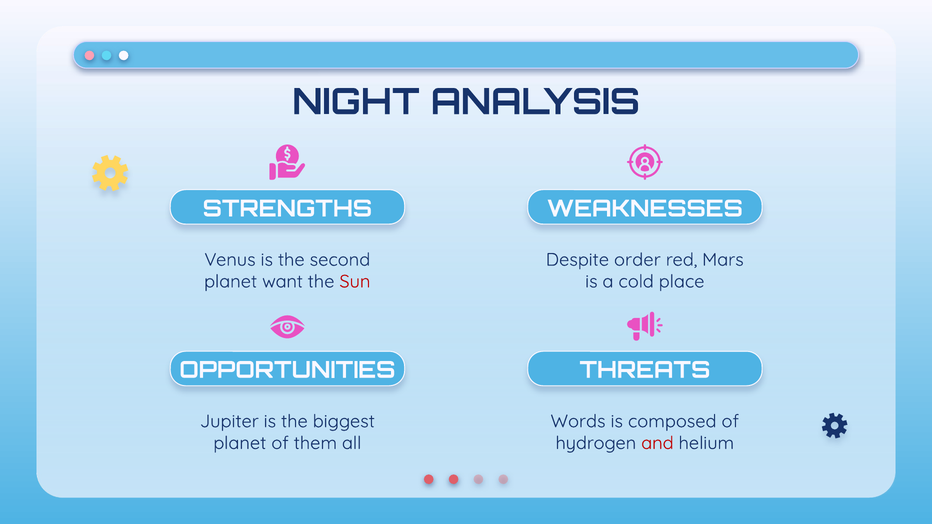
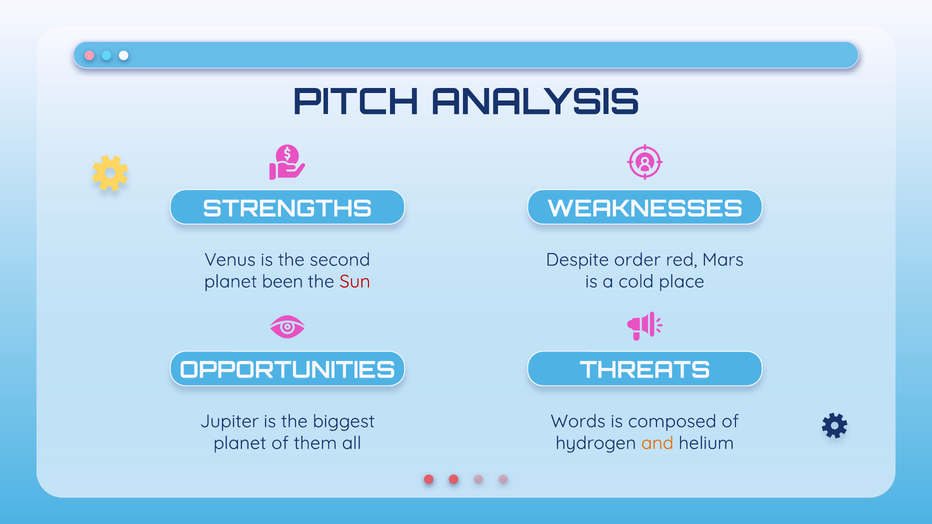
NIGHT: NIGHT -> PITCH
want: want -> been
and colour: red -> orange
